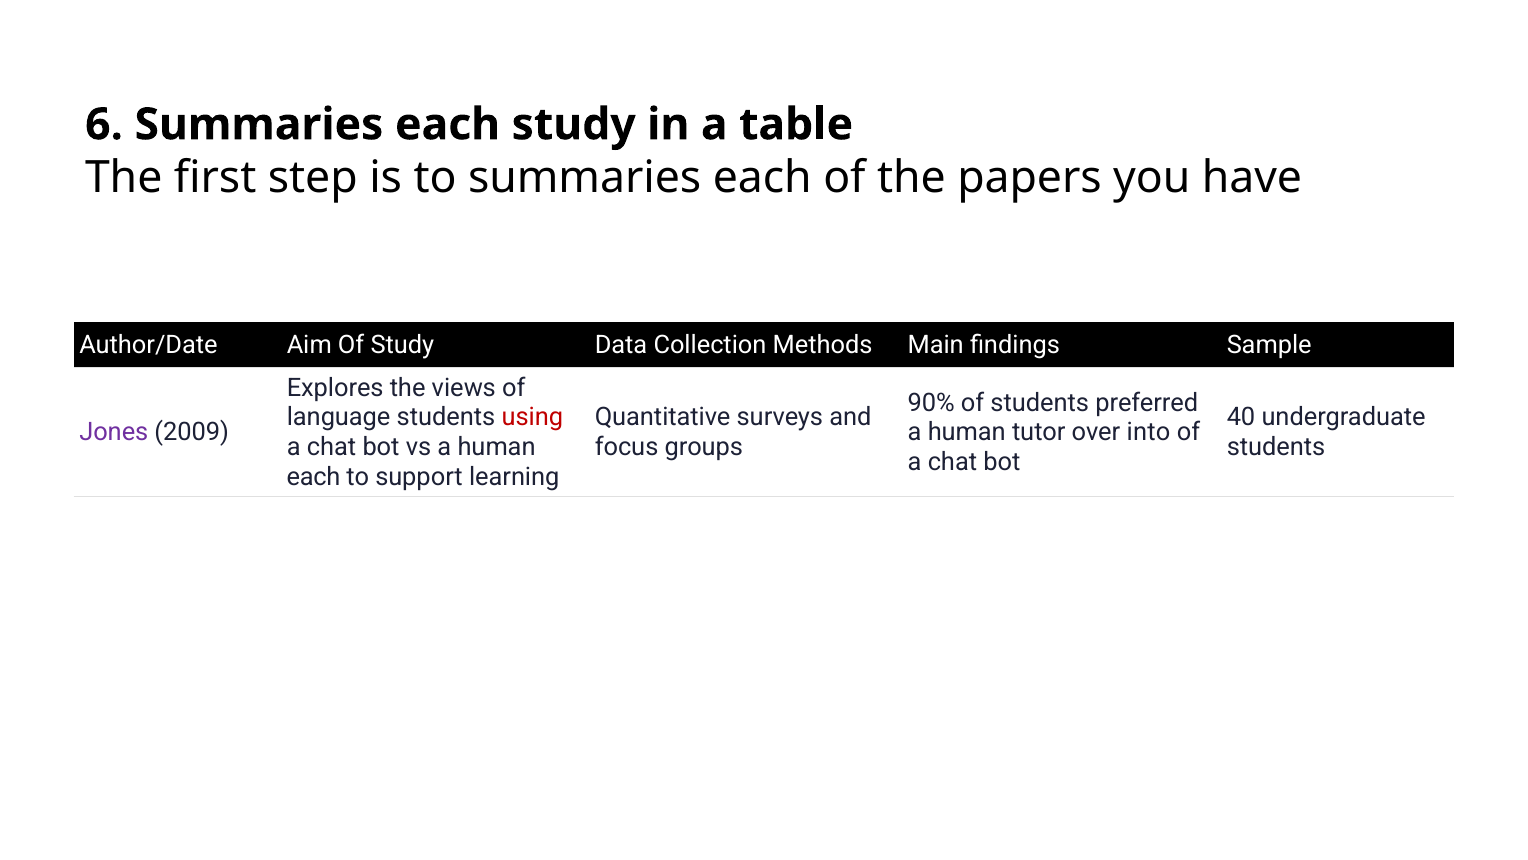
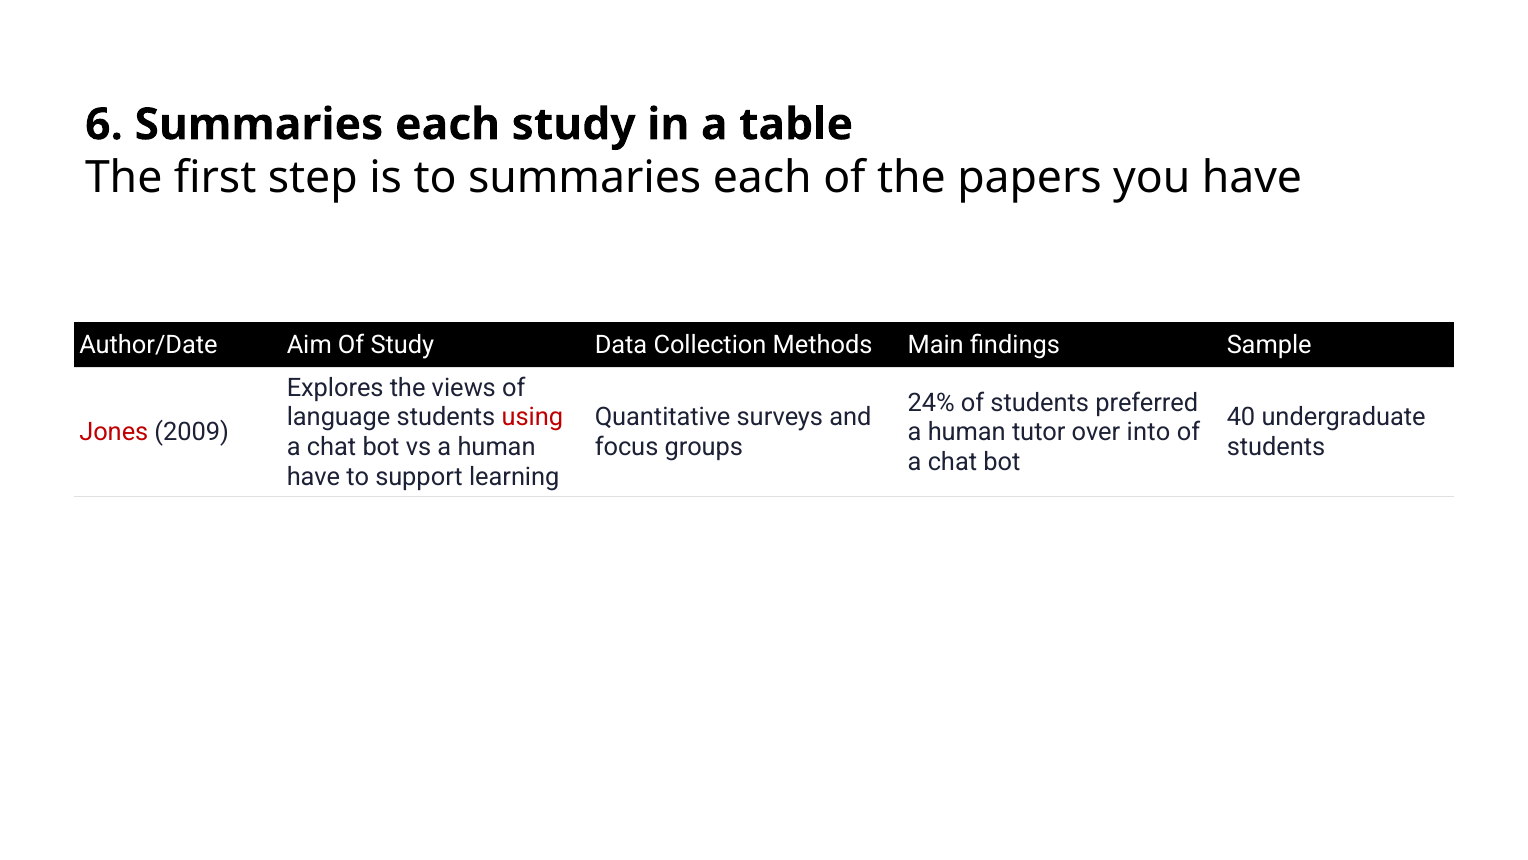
90%: 90% -> 24%
Jones colour: purple -> red
each at (314, 476): each -> have
